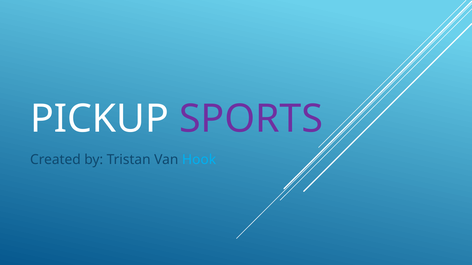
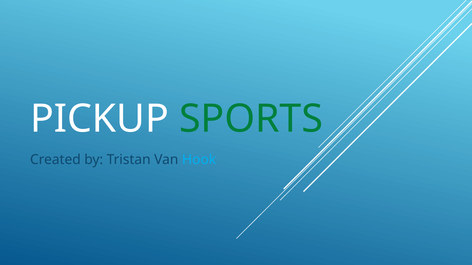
SPORTS colour: purple -> green
